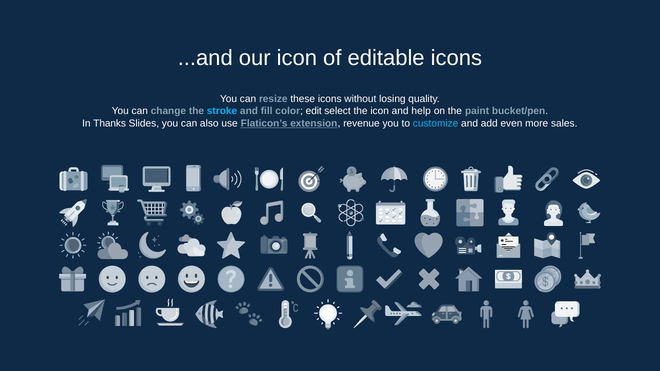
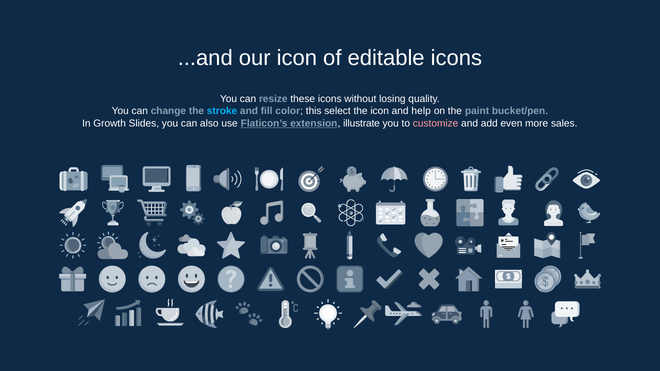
edit: edit -> this
Thanks: Thanks -> Growth
revenue: revenue -> illustrate
customize colour: light blue -> pink
